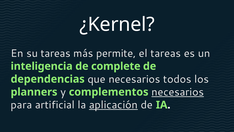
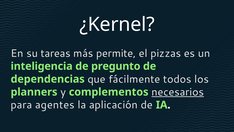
el tareas: tareas -> pizzas
complete: complete -> pregunto
que necesarios: necesarios -> fácilmente
artificial: artificial -> agentes
aplicación underline: present -> none
